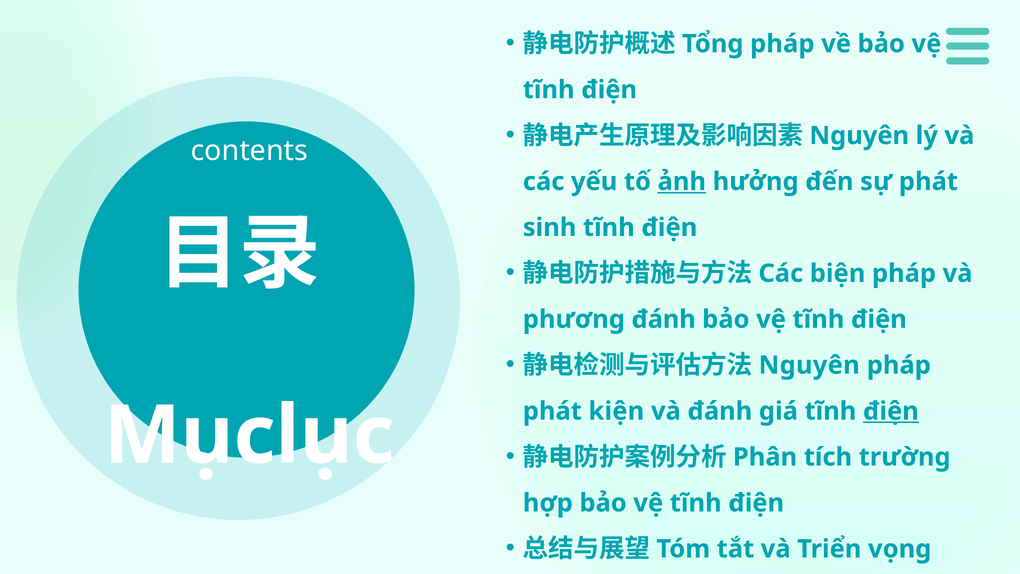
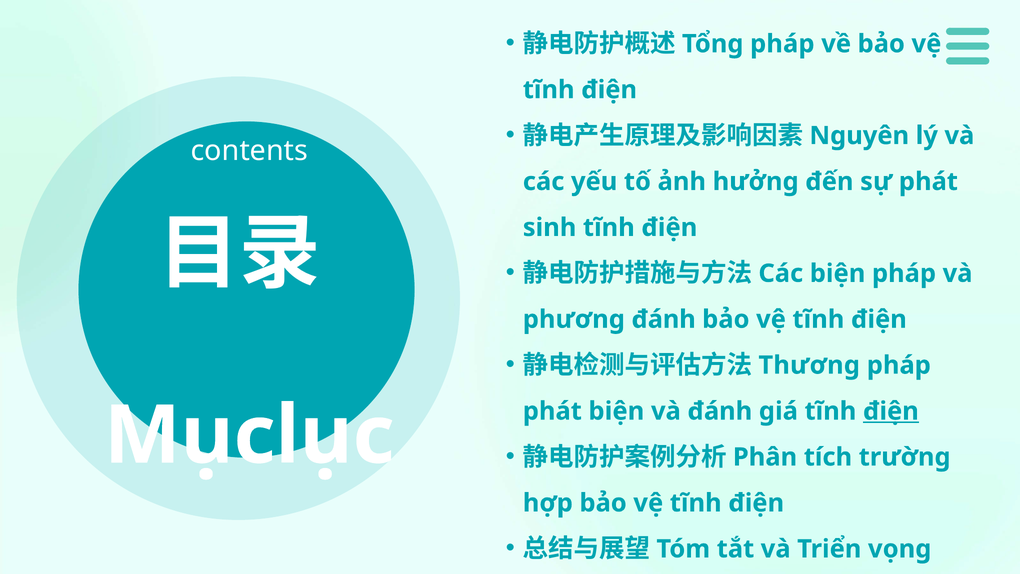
ảnh underline: present -> none
Nguyên at (809, 365): Nguyên -> Thương
phát kiện: kiện -> biện
